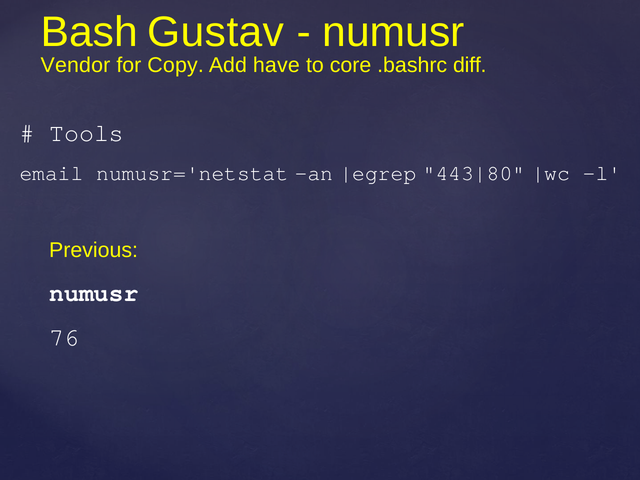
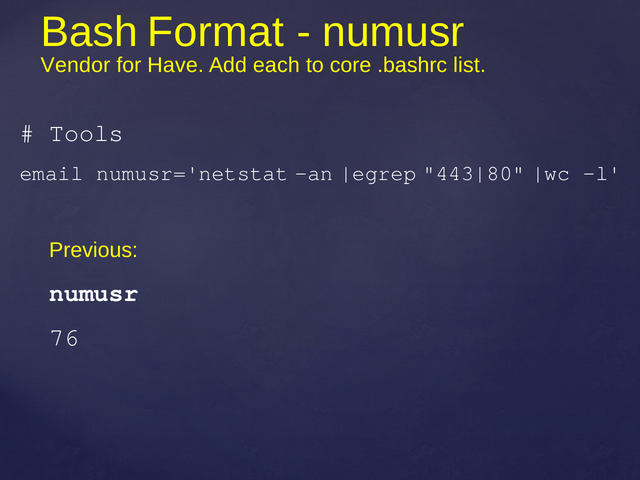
Gustav: Gustav -> Format
Copy: Copy -> Have
have: have -> each
diff: diff -> list
